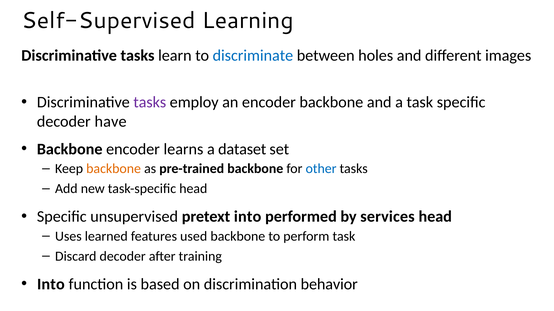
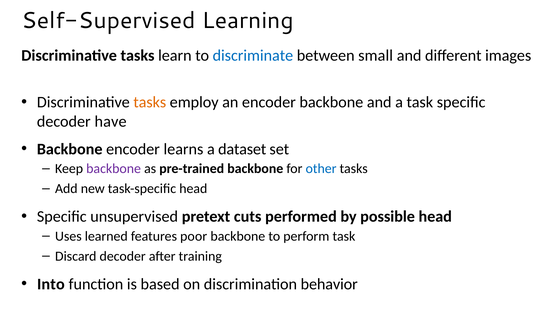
holes: holes -> small
tasks at (150, 102) colour: purple -> orange
backbone at (114, 169) colour: orange -> purple
pretext into: into -> cuts
services: services -> possible
used: used -> poor
